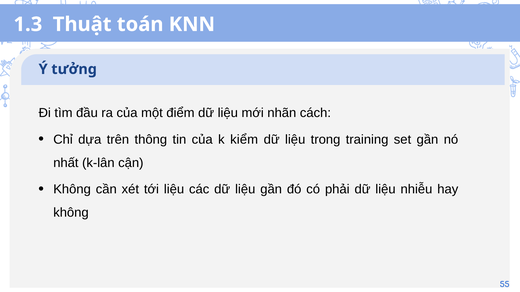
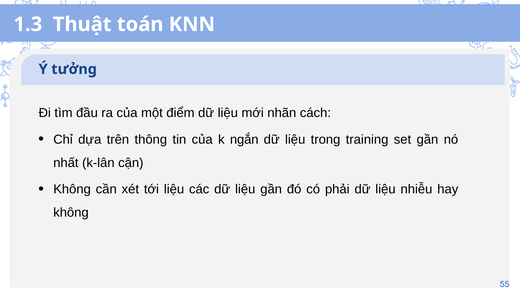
kiểm: kiểm -> ngắn
